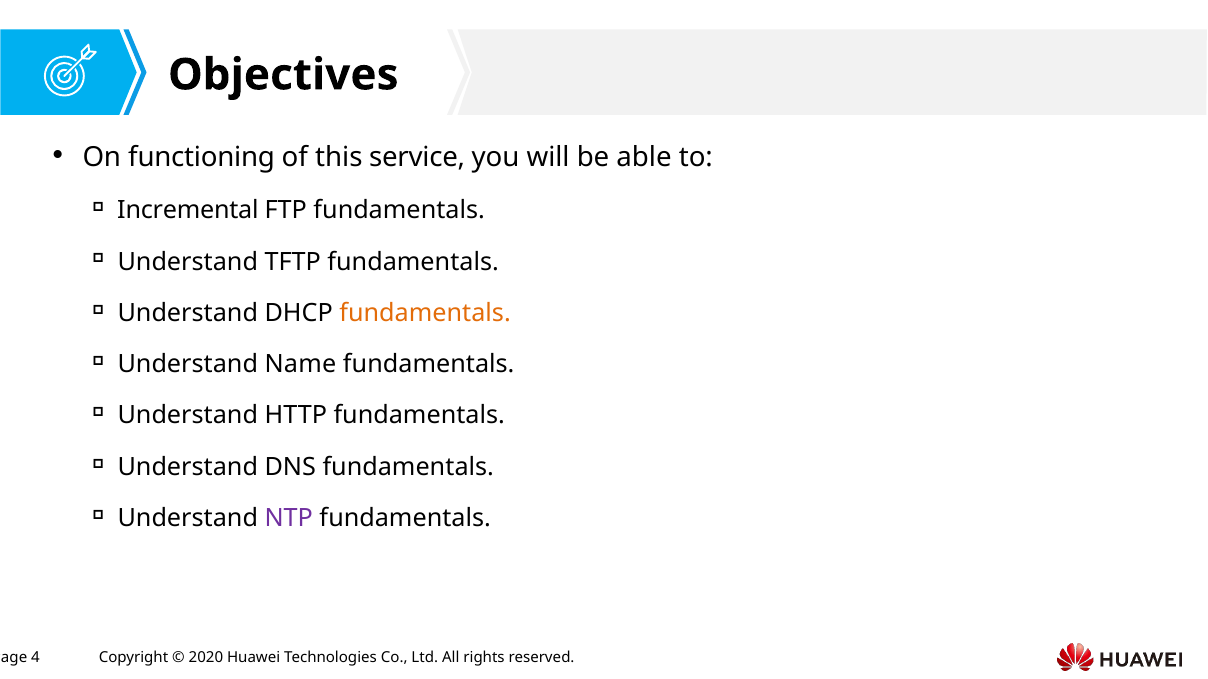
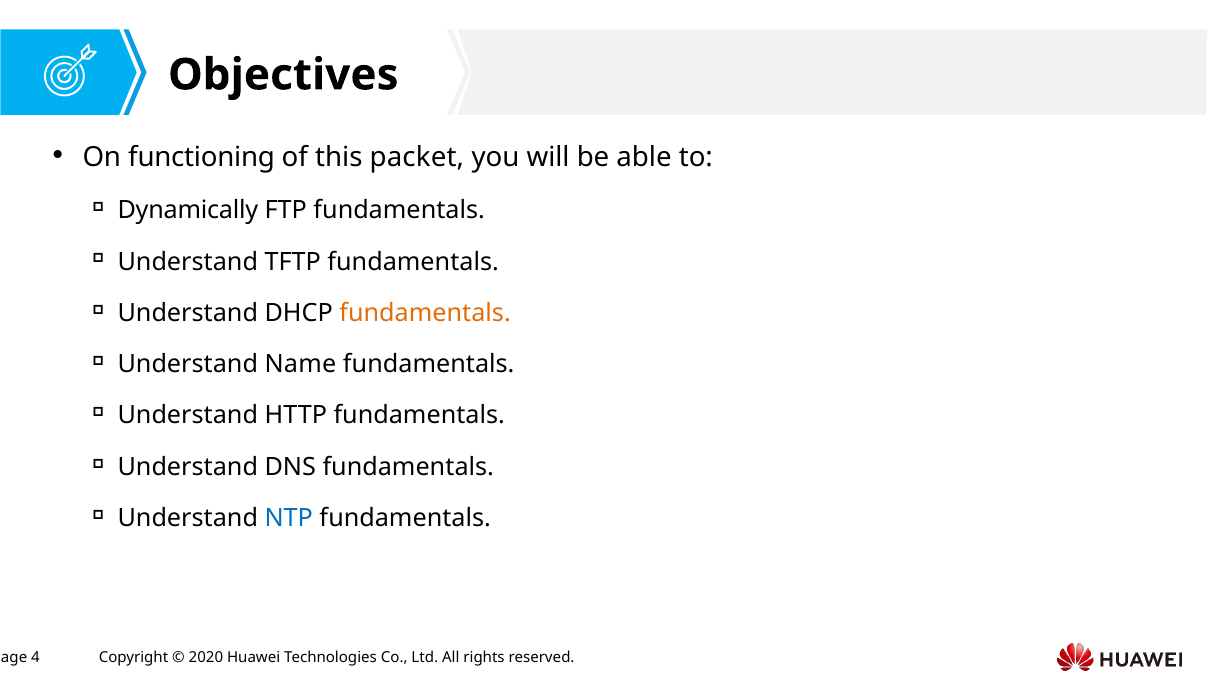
service: service -> packet
Incremental: Incremental -> Dynamically
NTP colour: purple -> blue
